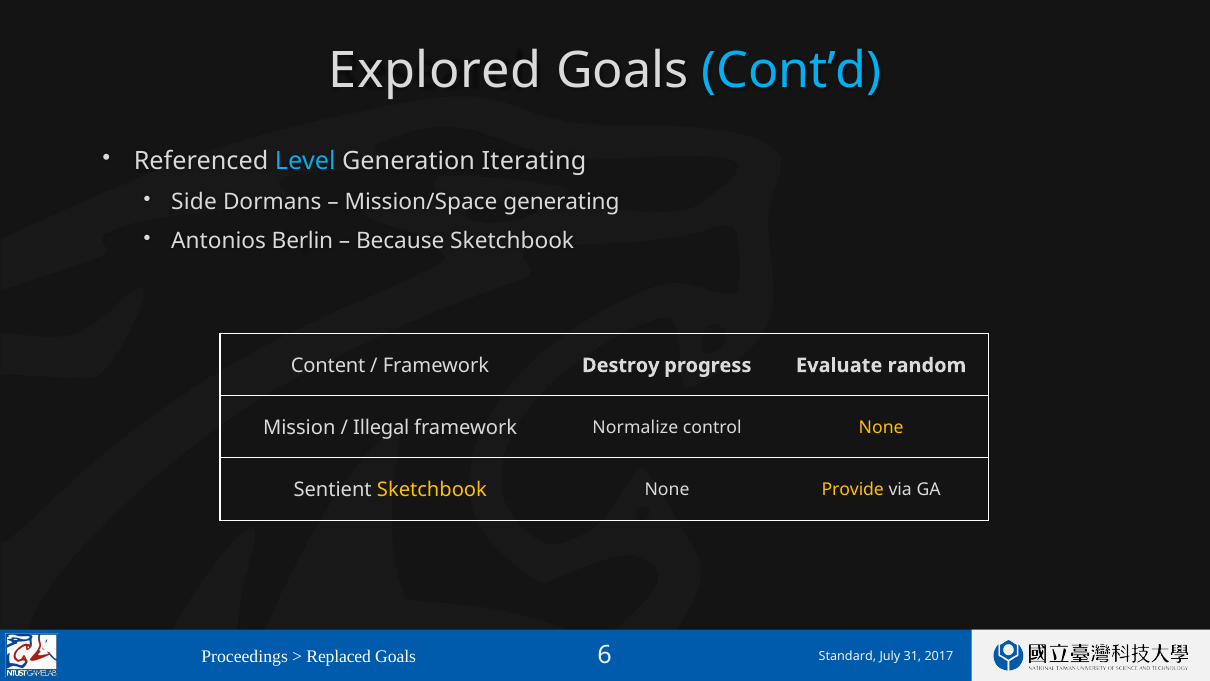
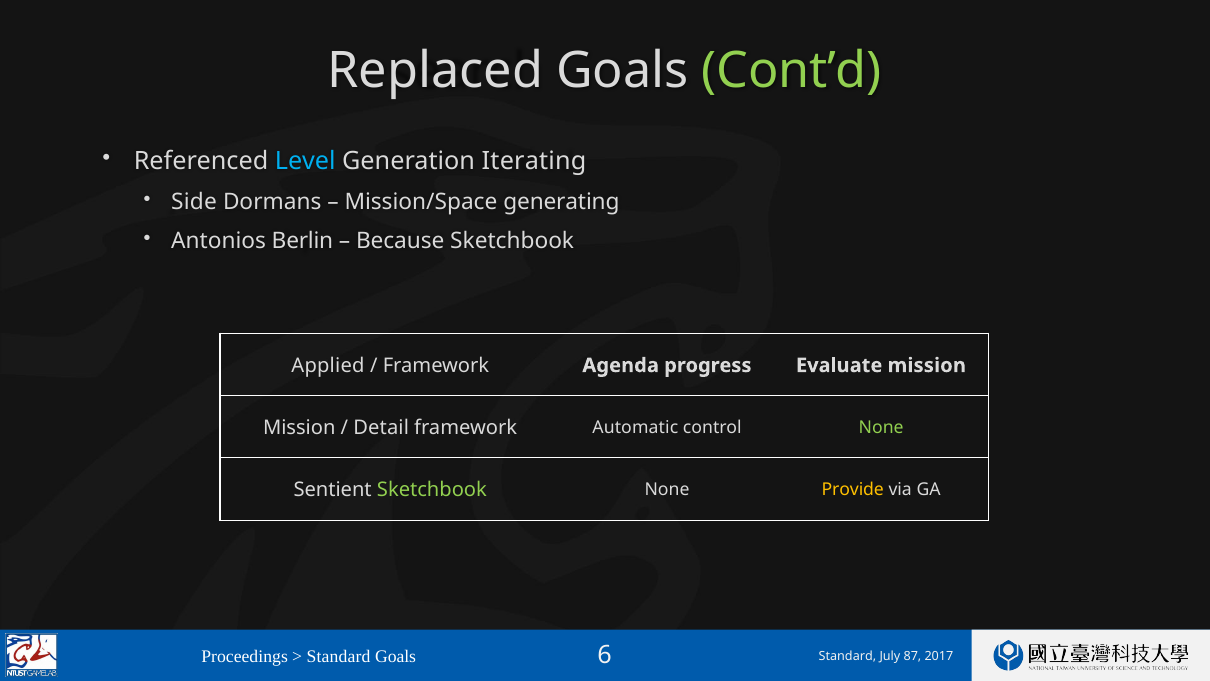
Explored: Explored -> Replaced
Cont’d colour: light blue -> light green
Content: Content -> Applied
Destroy: Destroy -> Agenda
Evaluate random: random -> mission
Illegal: Illegal -> Detail
Normalize: Normalize -> Automatic
None at (881, 427) colour: yellow -> light green
Sketchbook at (432, 490) colour: yellow -> light green
Replaced at (339, 656): Replaced -> Standard
31: 31 -> 87
